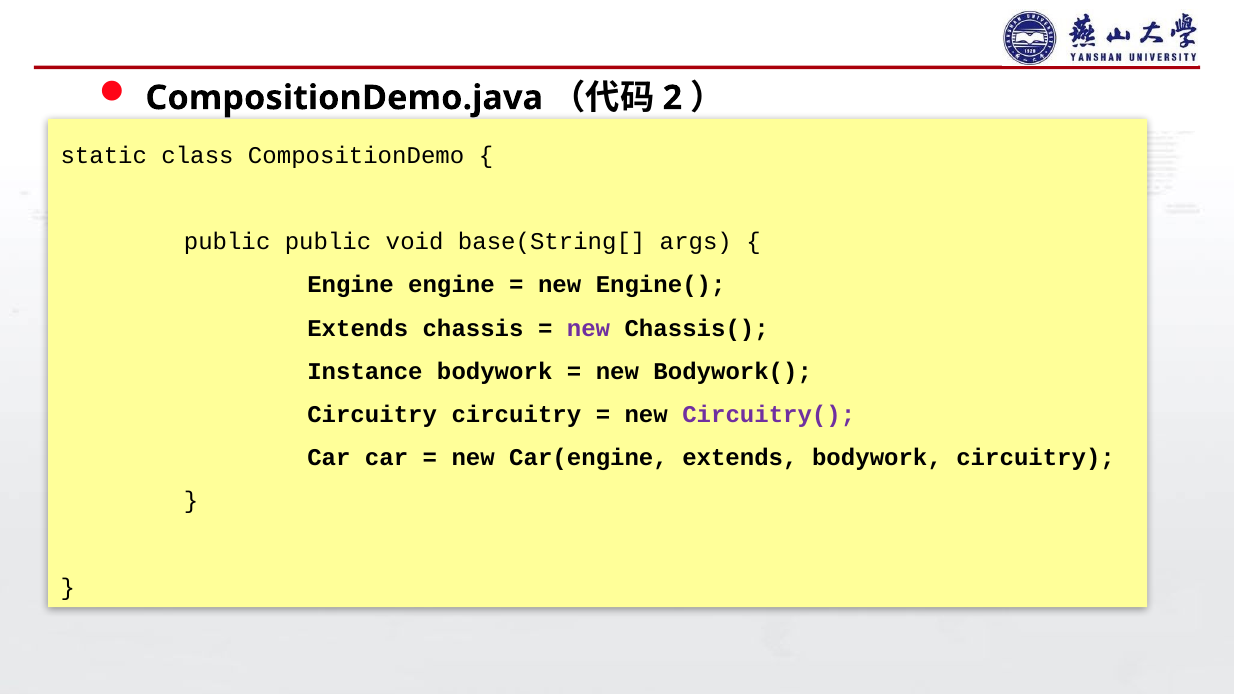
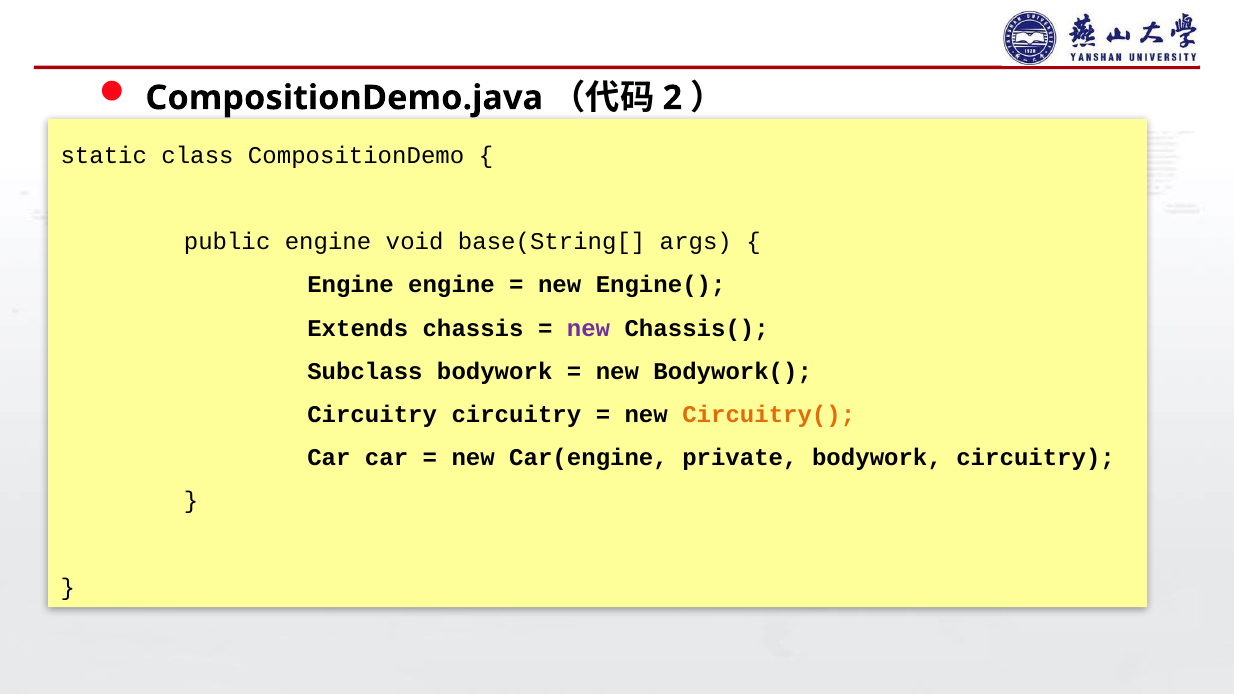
public public: public -> engine
Instance: Instance -> Subclass
Circuitry( colour: purple -> orange
Car(engine extends: extends -> private
